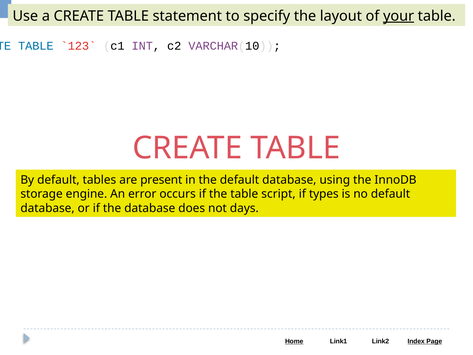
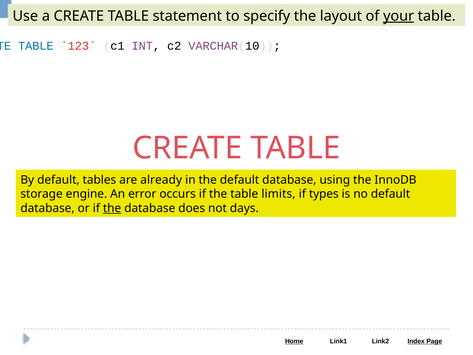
present: present -> already
script: script -> limits
the at (112, 208) underline: none -> present
